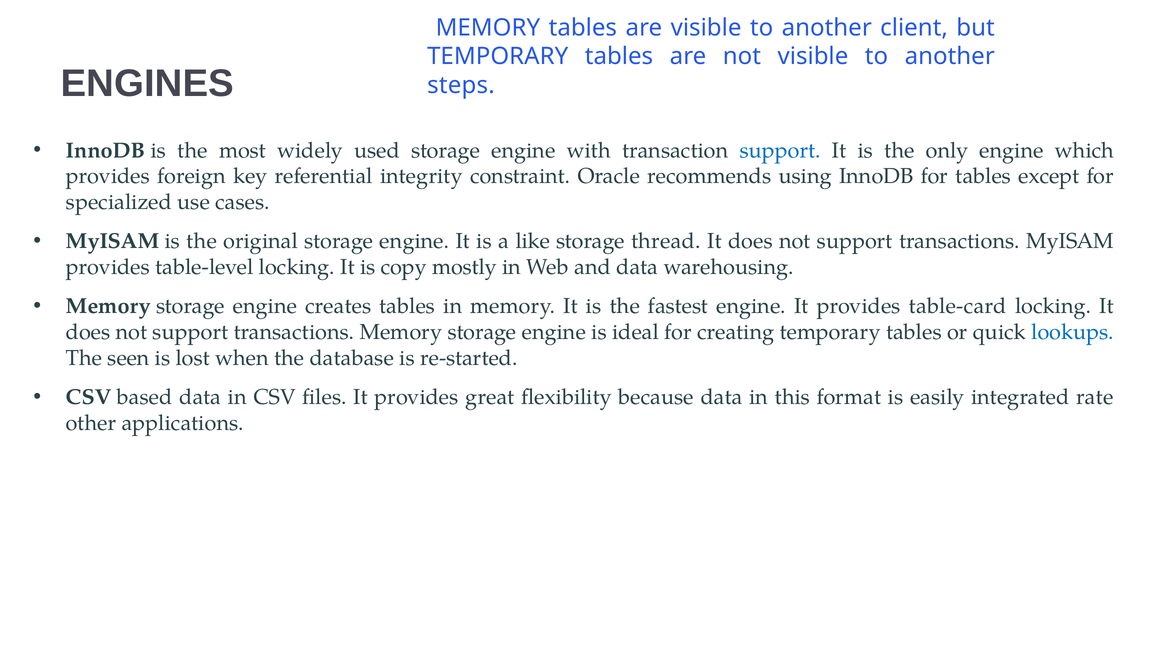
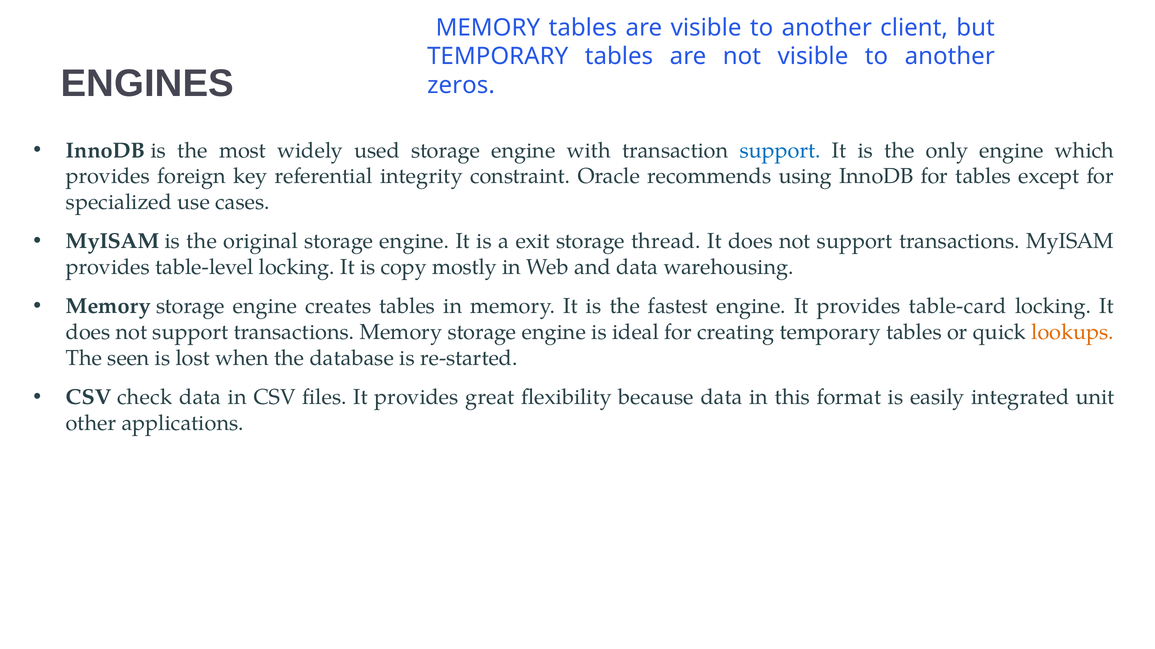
steps: steps -> zeros
like: like -> exit
lookups colour: blue -> orange
based: based -> check
rate: rate -> unit
